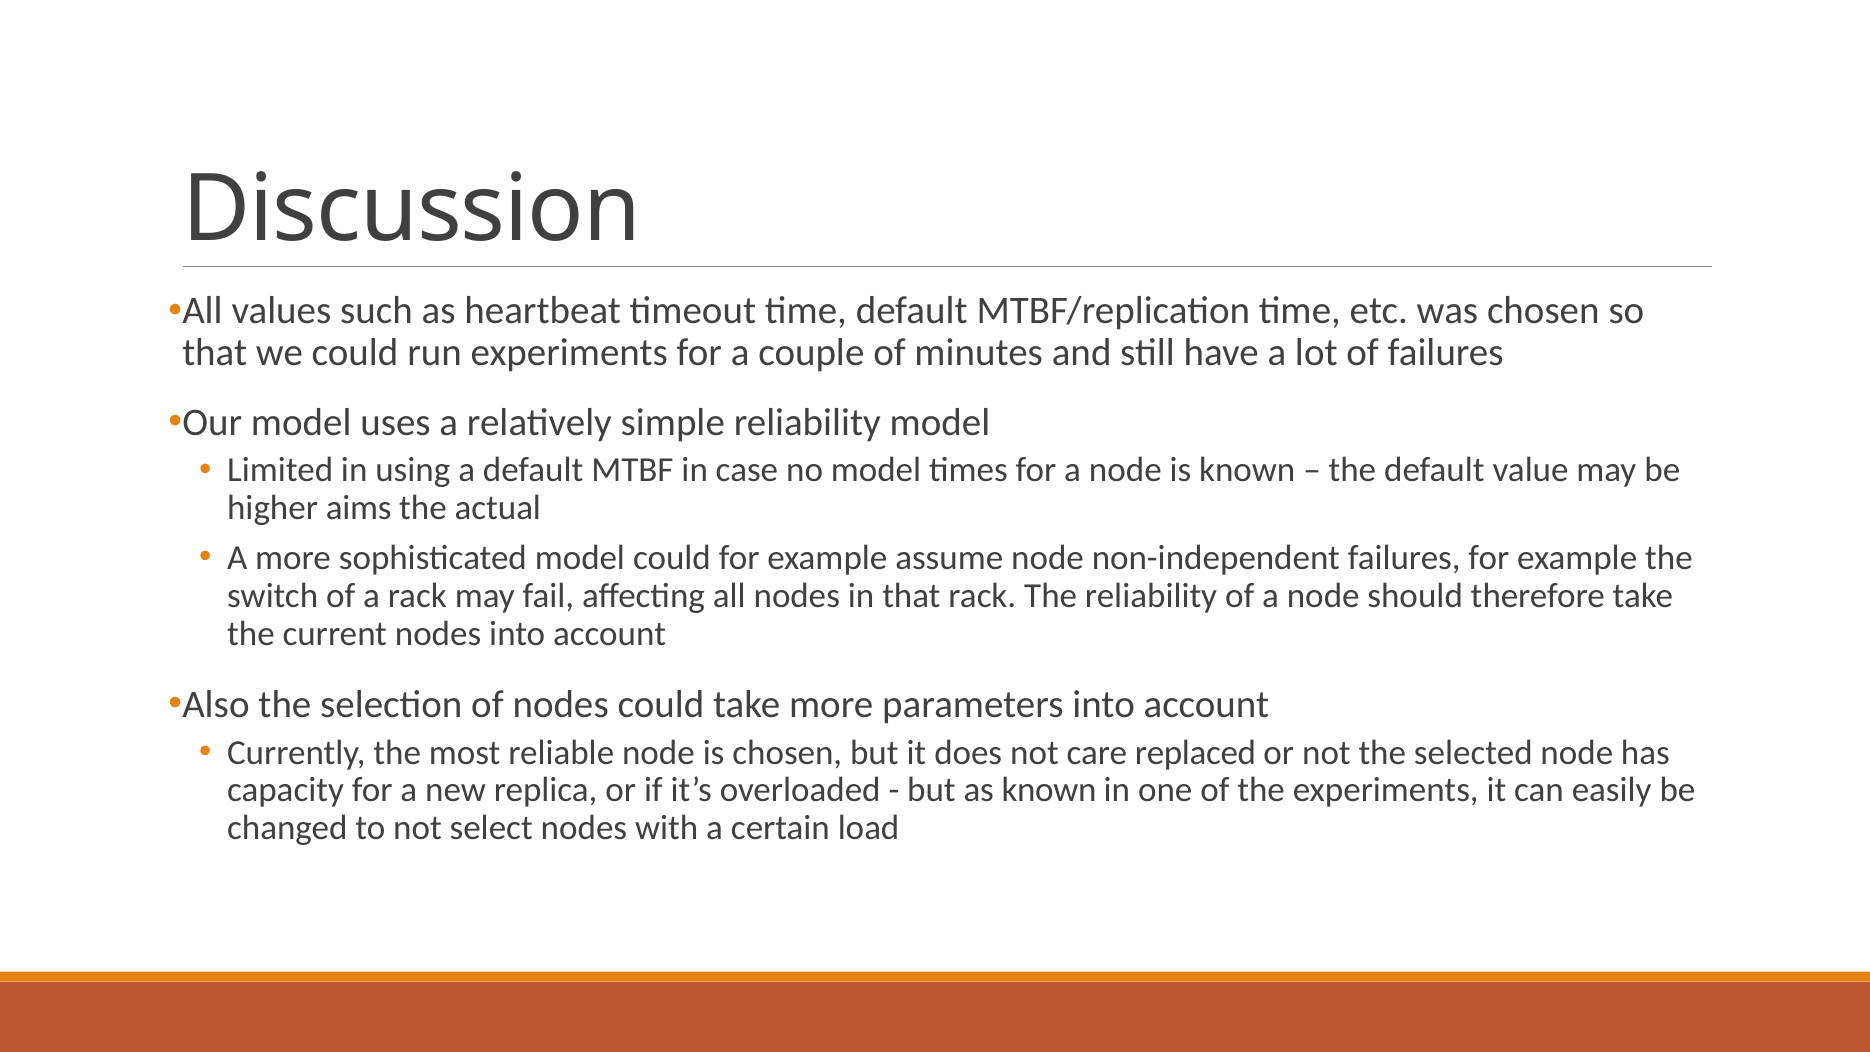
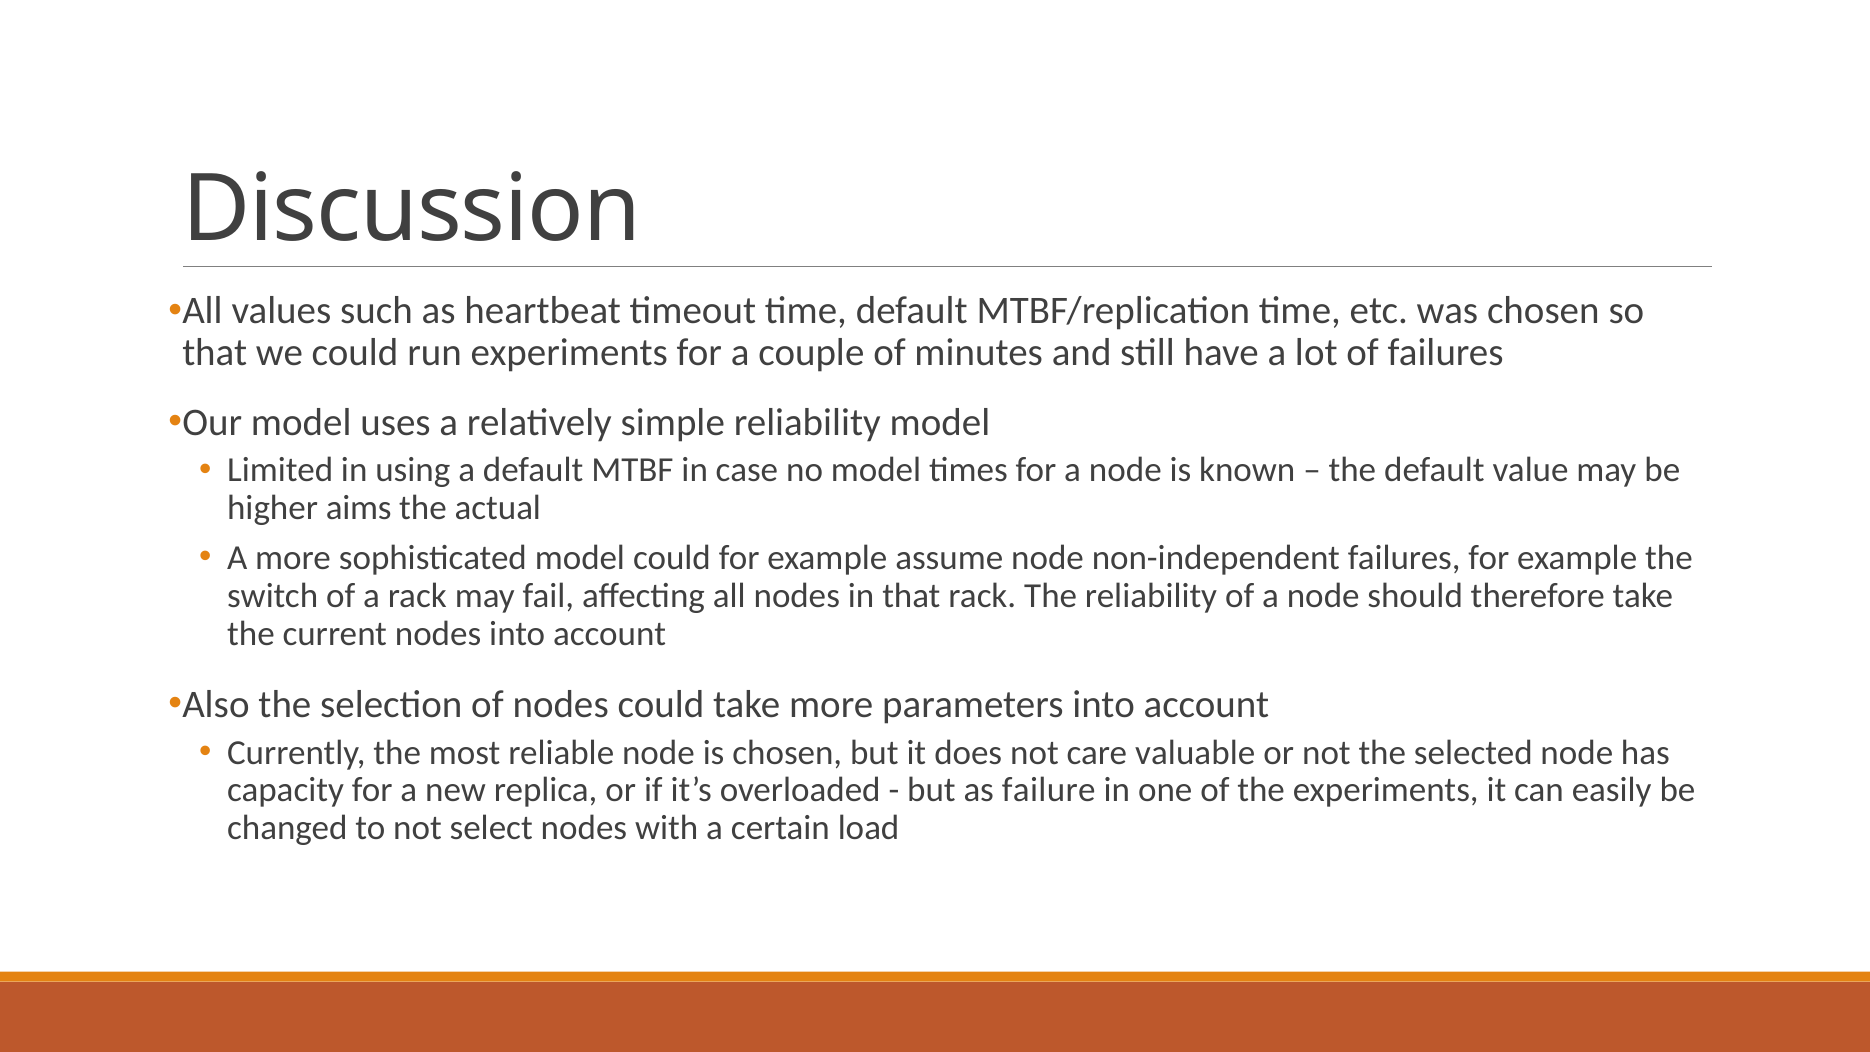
replaced: replaced -> valuable
as known: known -> failure
